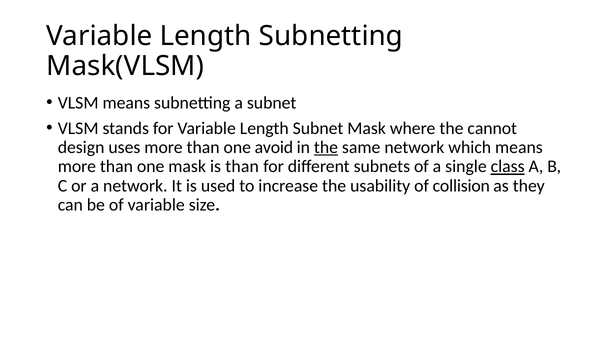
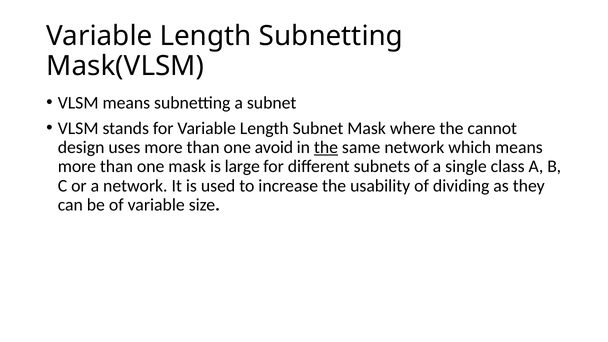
is than: than -> large
class underline: present -> none
collision: collision -> dividing
